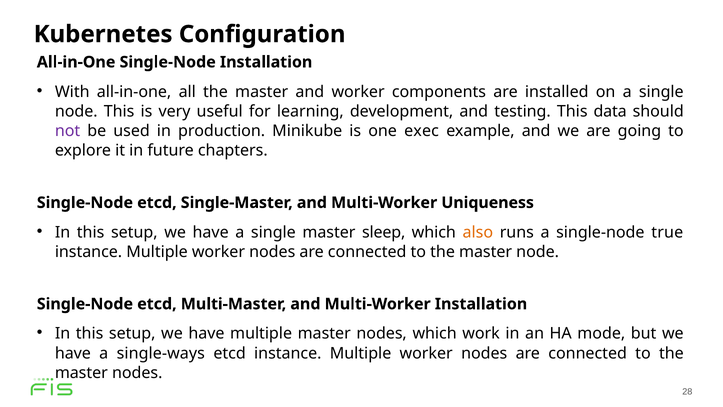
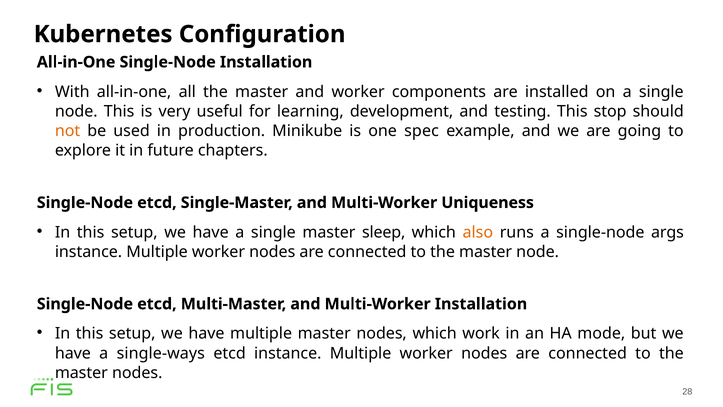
data: data -> stop
not colour: purple -> orange
exec: exec -> spec
true: true -> args
